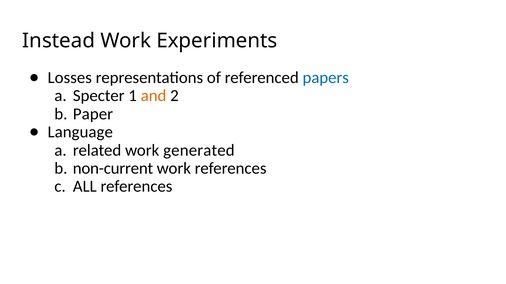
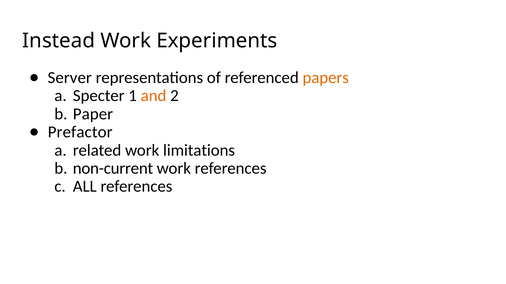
Losses: Losses -> Server
papers colour: blue -> orange
Language: Language -> Prefactor
generated: generated -> limitations
